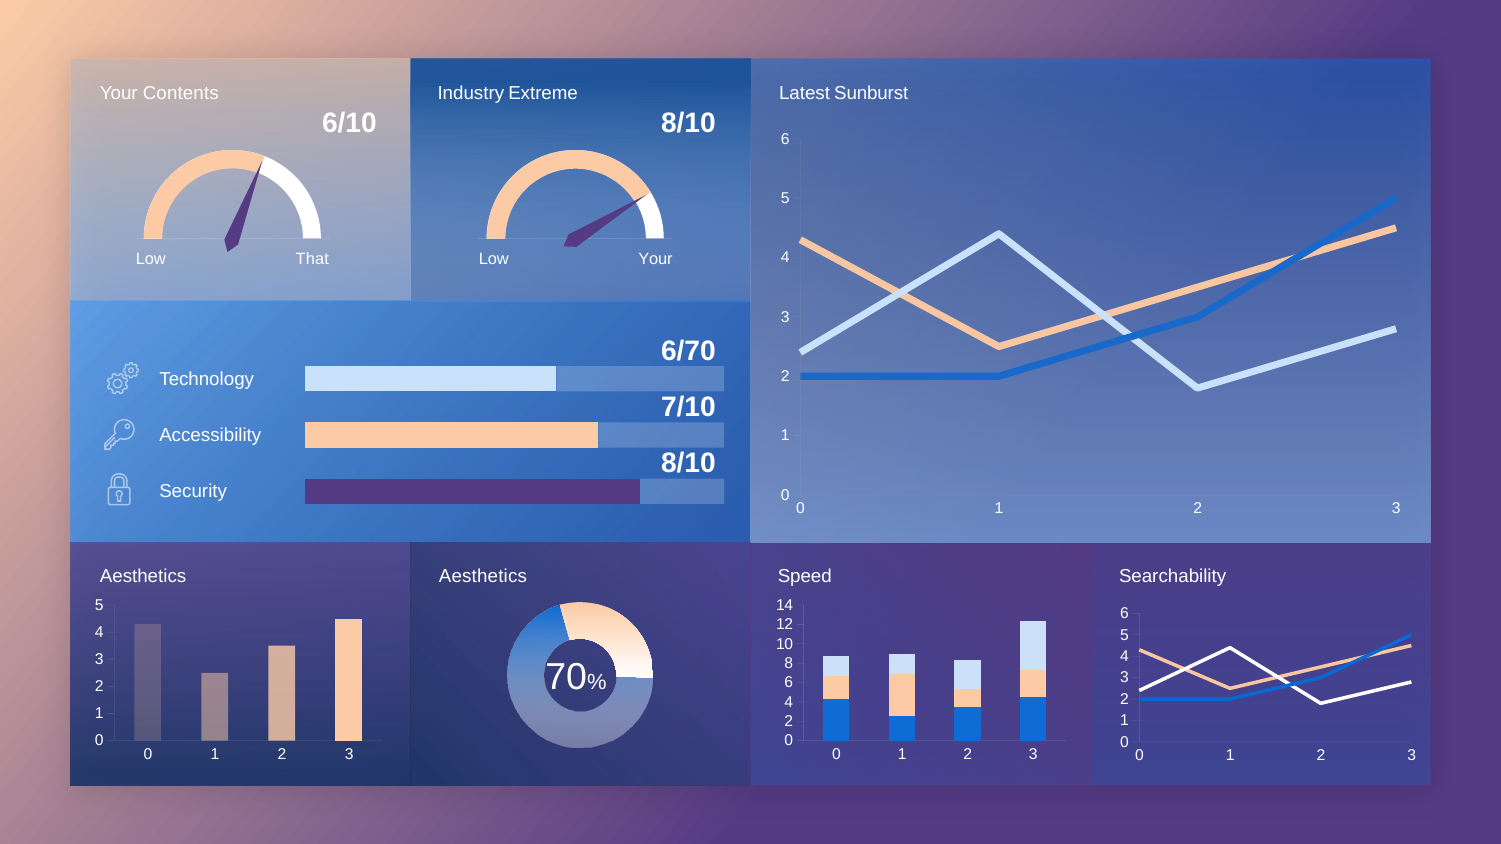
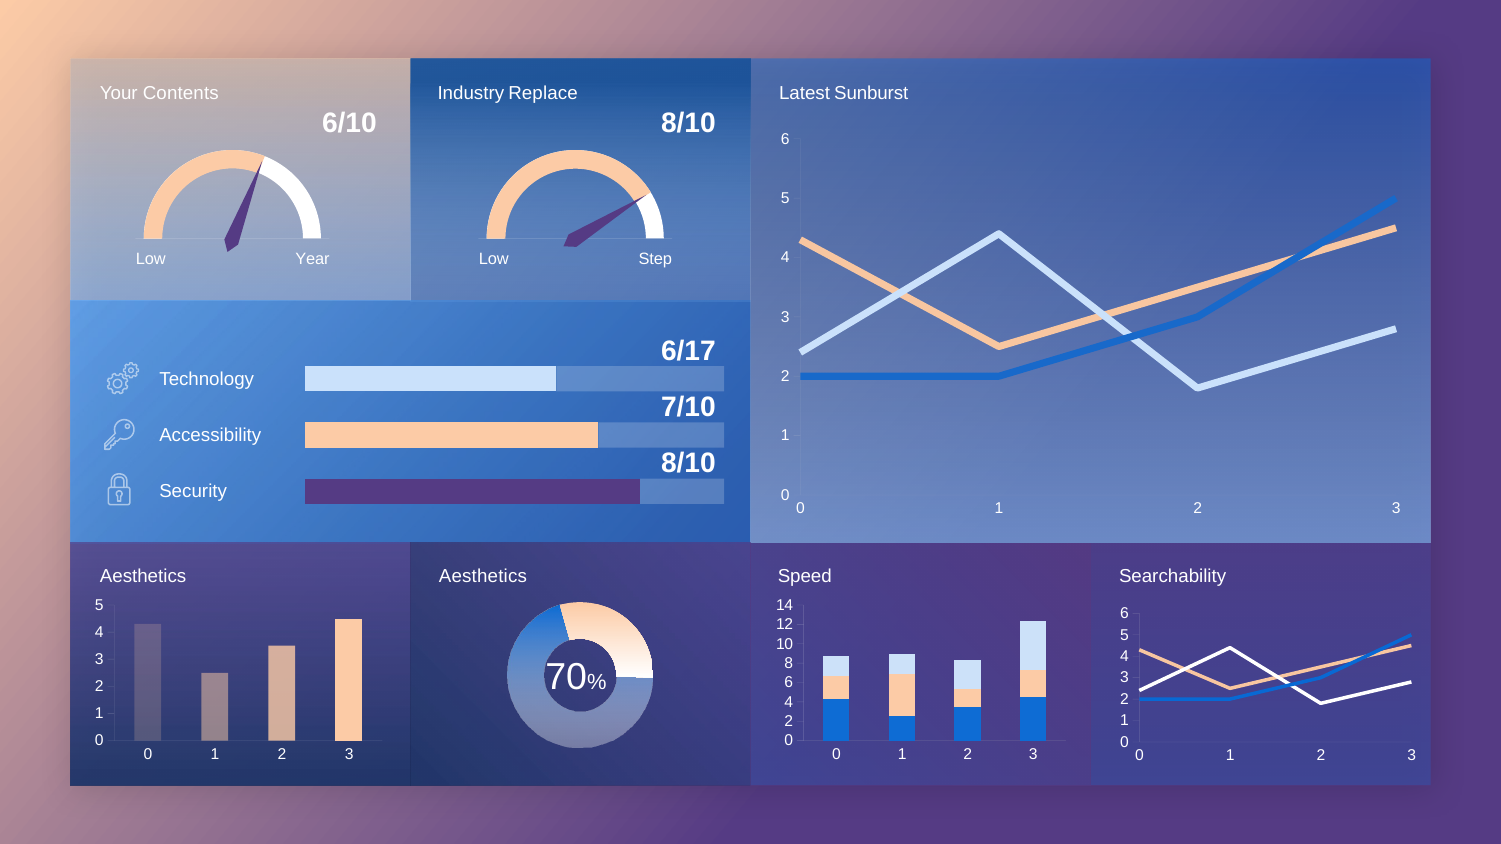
Extreme: Extreme -> Replace
That: That -> Year
Low Your: Your -> Step
6/70: 6/70 -> 6/17
